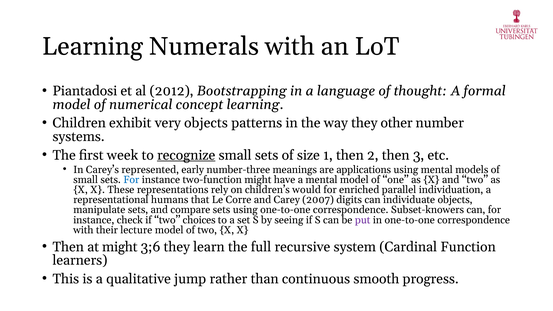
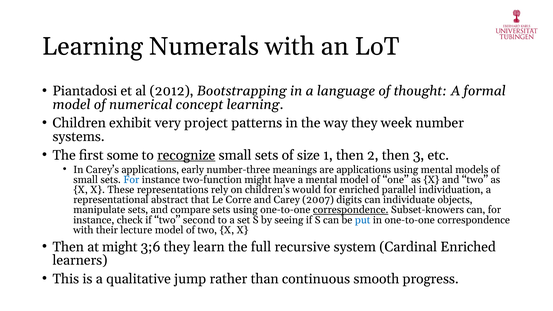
very objects: objects -> project
other: other -> week
week: week -> some
Carey’s represented: represented -> applications
humans: humans -> abstract
correspondence at (351, 210) underline: none -> present
choices: choices -> second
put colour: purple -> blue
Cardinal Function: Function -> Enriched
